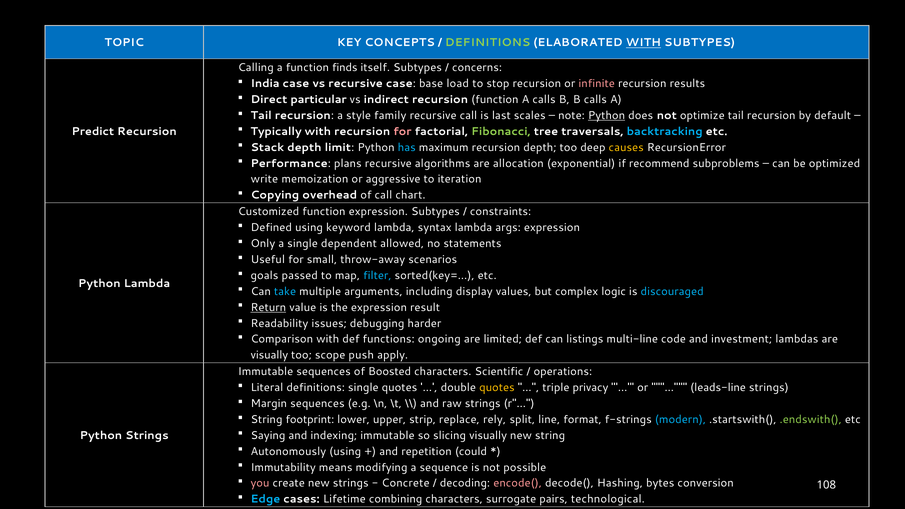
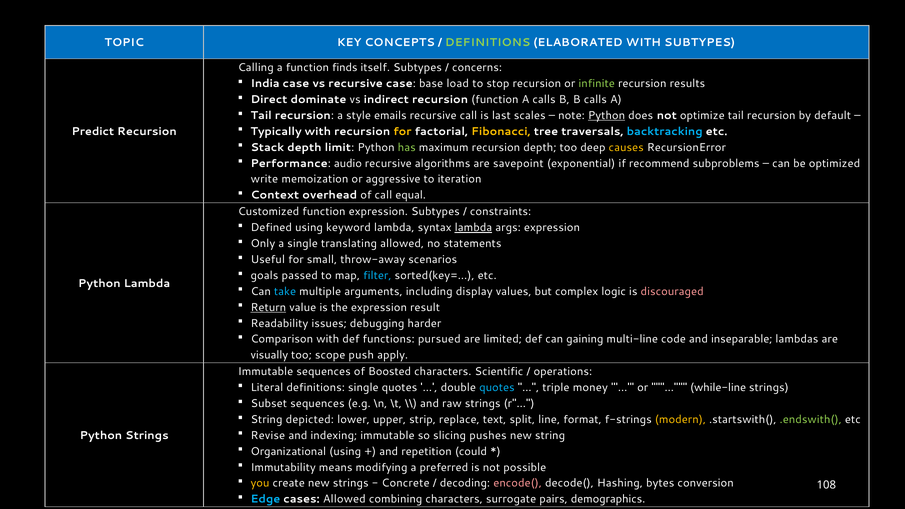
WITH at (643, 43) underline: present -> none
infinite colour: pink -> light green
particular: particular -> dominate
family: family -> emails
for at (402, 131) colour: pink -> yellow
Fibonacci colour: light green -> yellow
has colour: light blue -> light green
plans: plans -> audio
allocation: allocation -> savepoint
Copying: Copying -> Context
chart: chart -> equal
lambda at (473, 228) underline: none -> present
dependent: dependent -> translating
discouraged colour: light blue -> pink
ongoing: ongoing -> pursued
listings: listings -> gaining
investment: investment -> inseparable
quotes at (497, 388) colour: yellow -> light blue
privacy: privacy -> money
leads-line: leads-line -> while-line
Margin: Margin -> Subset
footprint: footprint -> depicted
rely: rely -> text
modern colour: light blue -> yellow
Saying: Saying -> Revise
slicing visually: visually -> pushes
Autonomously: Autonomously -> Organizational
sequence: sequence -> preferred
you colour: pink -> yellow
cases Lifetime: Lifetime -> Allowed
technological: technological -> demographics
